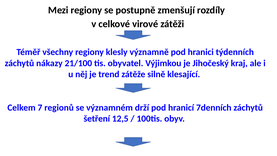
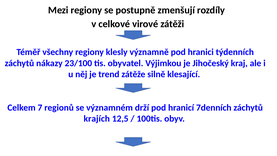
21/100: 21/100 -> 23/100
šetření: šetření -> krajích
